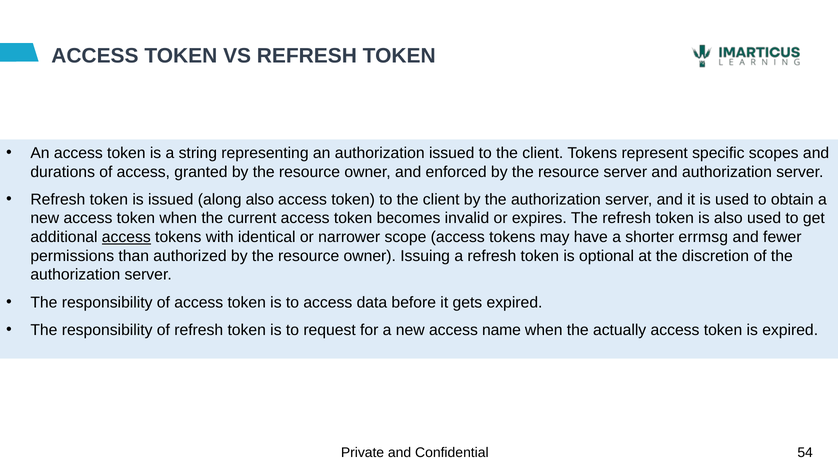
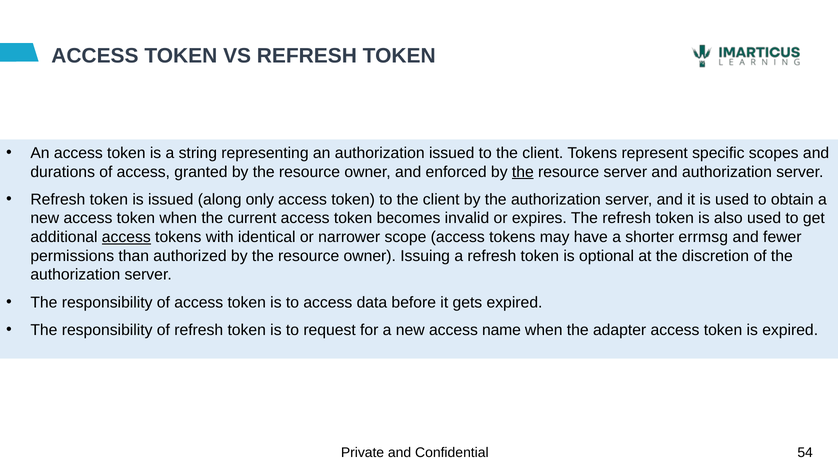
the at (523, 172) underline: none -> present
along also: also -> only
actually: actually -> adapter
